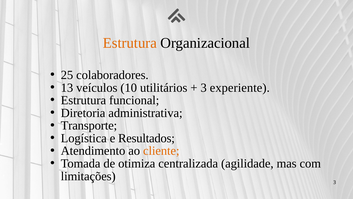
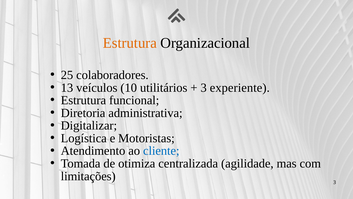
Transporte: Transporte -> Digitalizar
Resultados: Resultados -> Motoristas
cliente colour: orange -> blue
